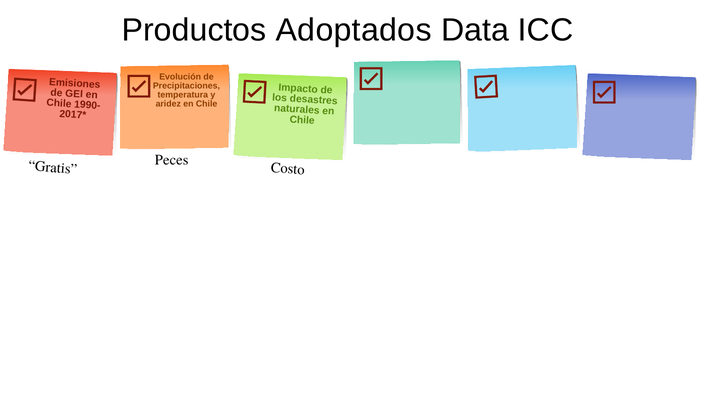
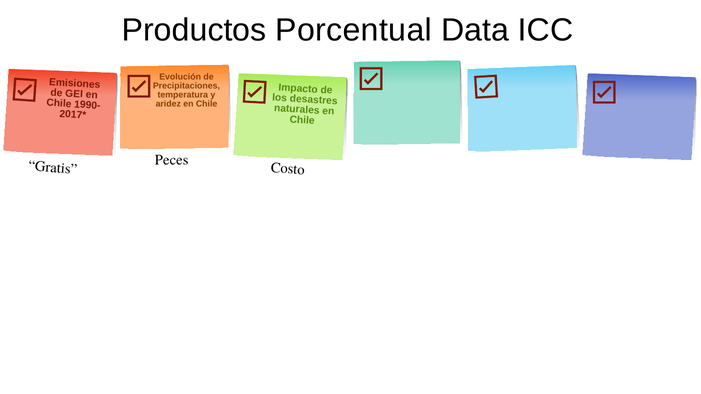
Adoptados: Adoptados -> Porcentual
